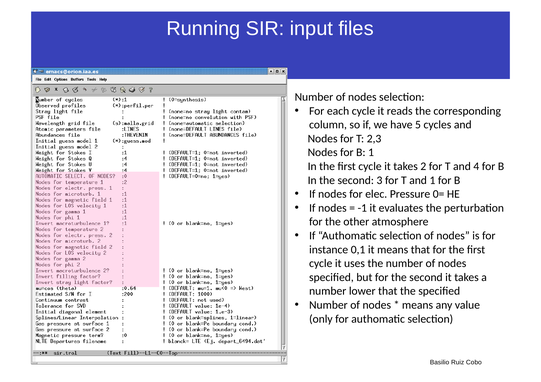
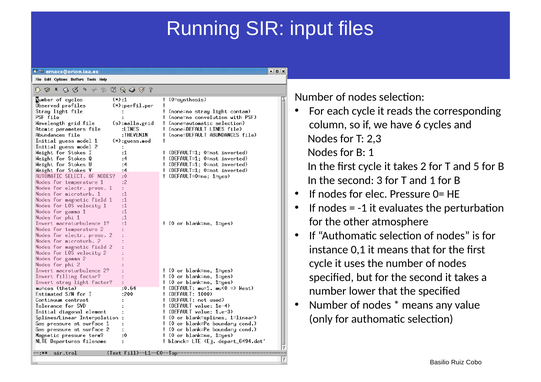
5: 5 -> 6
4: 4 -> 5
